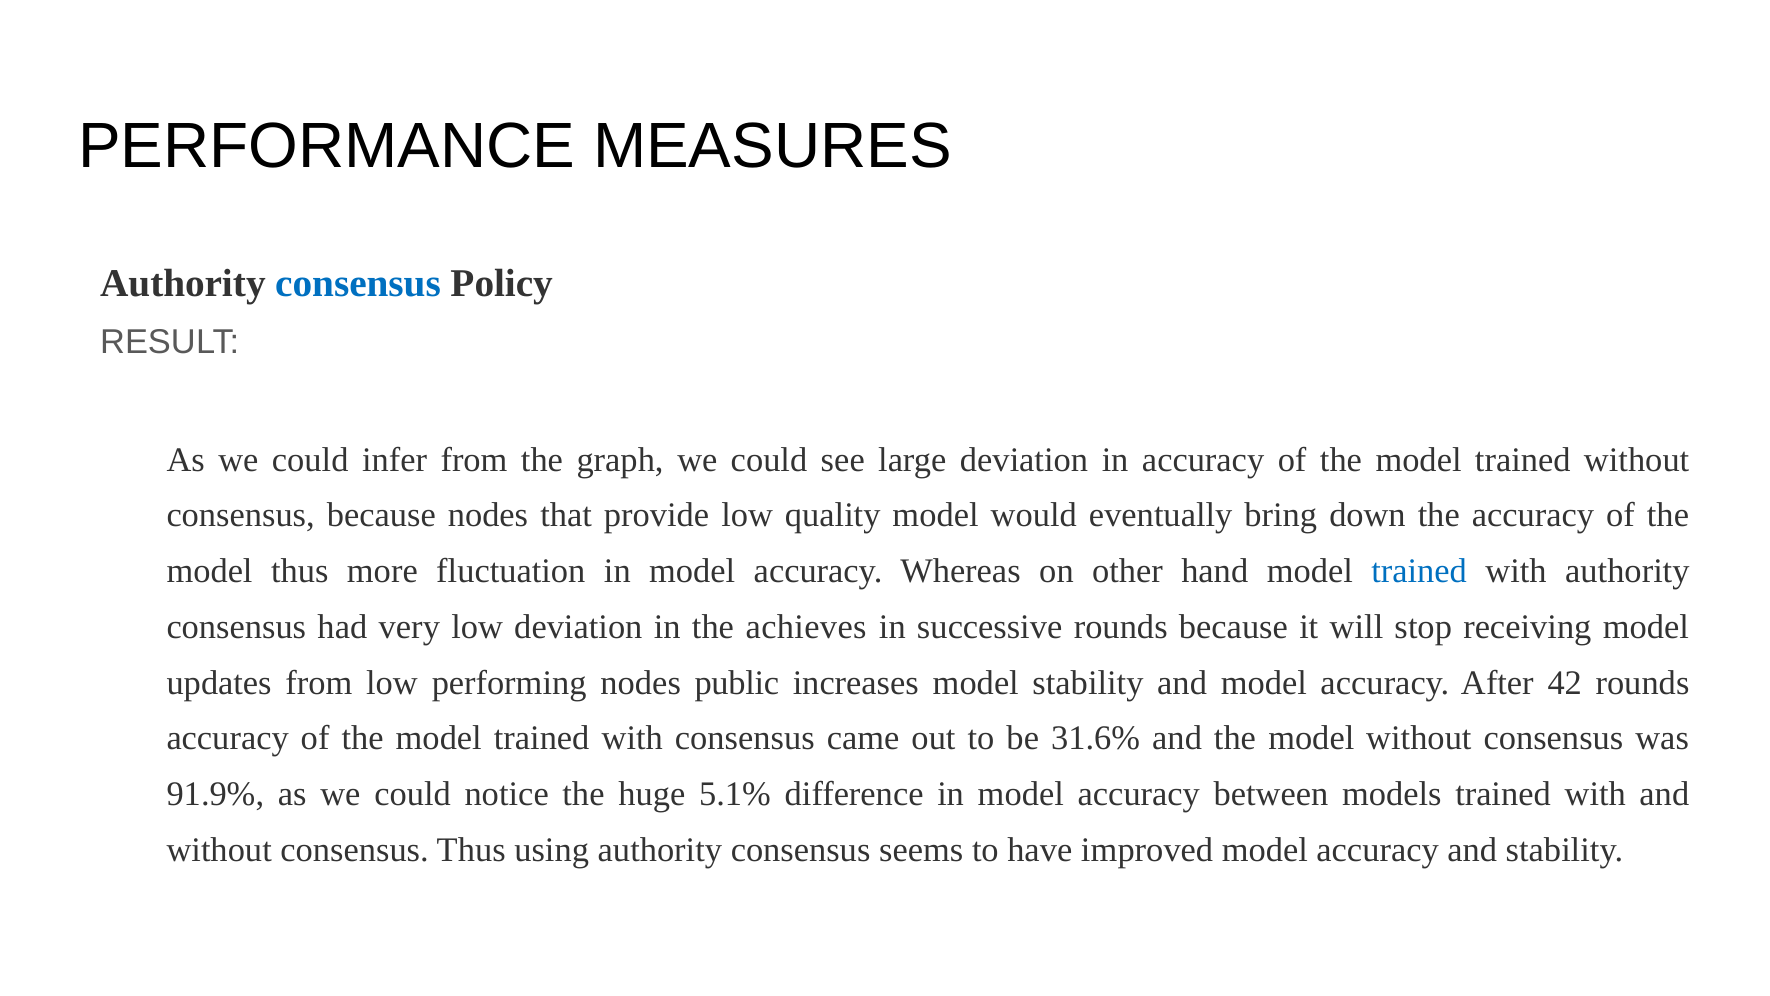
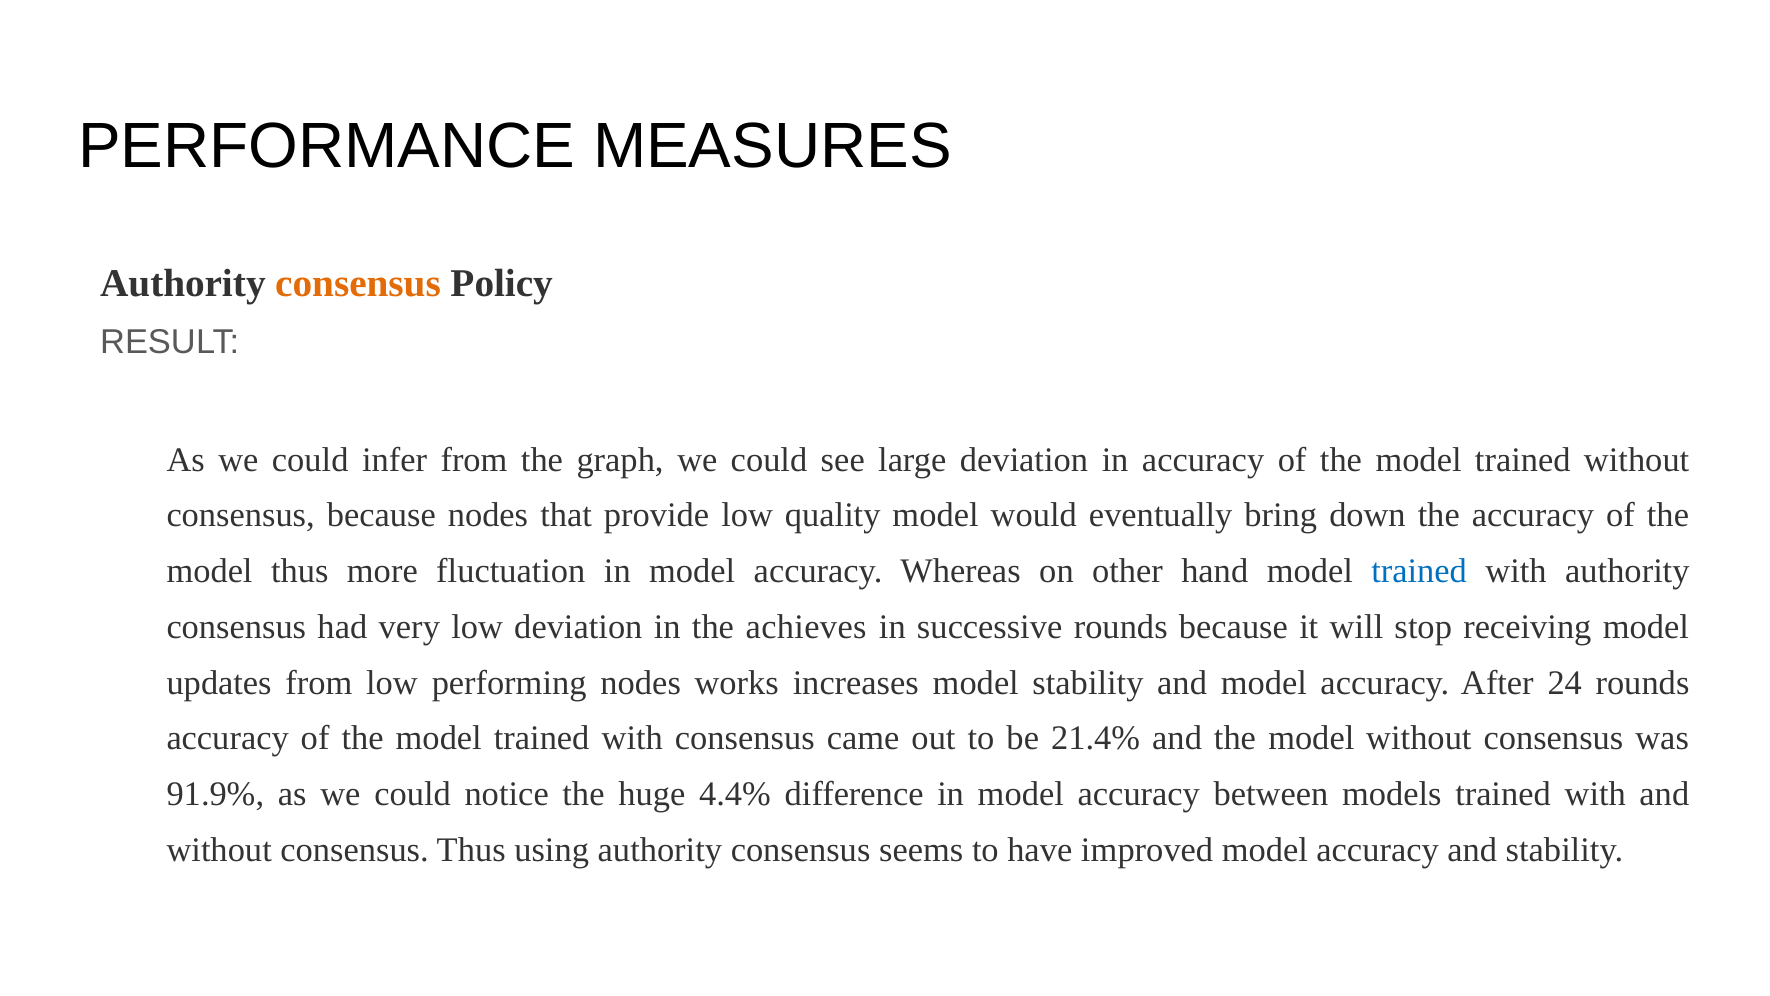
consensus at (358, 284) colour: blue -> orange
public: public -> works
42: 42 -> 24
31.6%: 31.6% -> 21.4%
5.1%: 5.1% -> 4.4%
